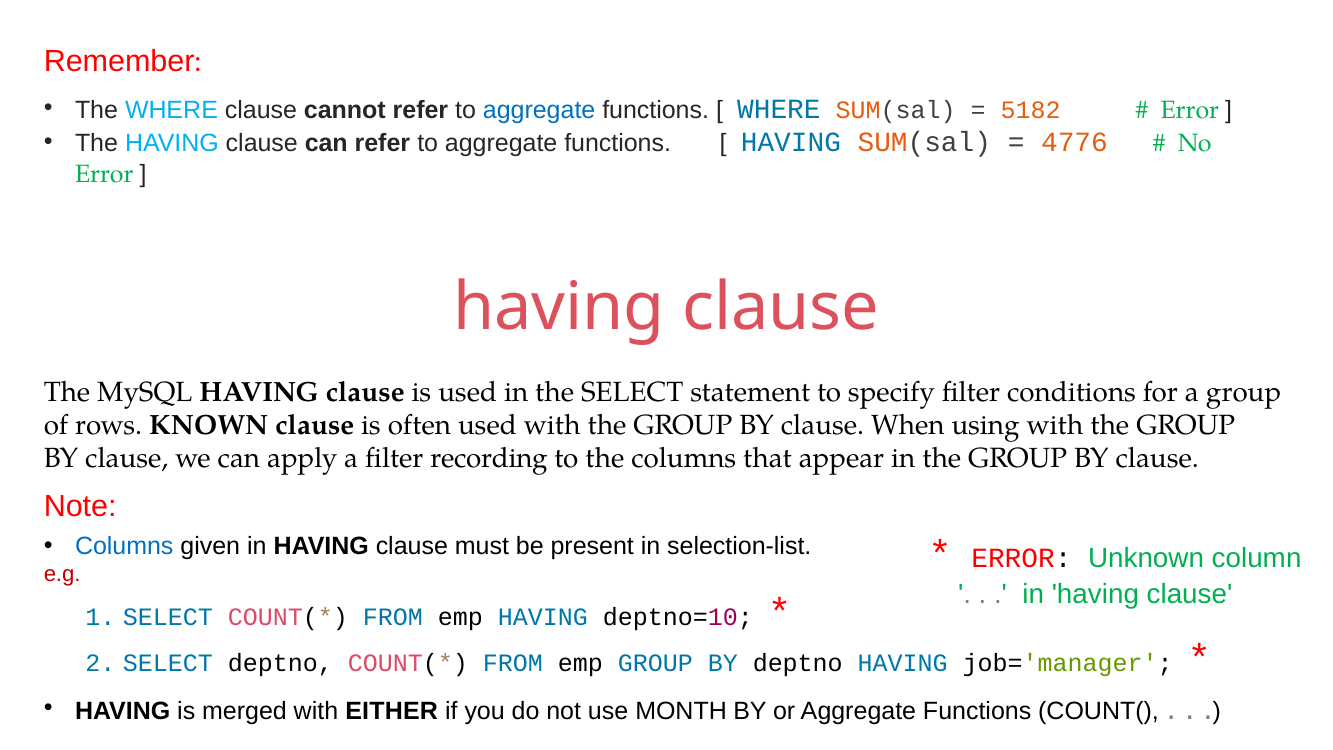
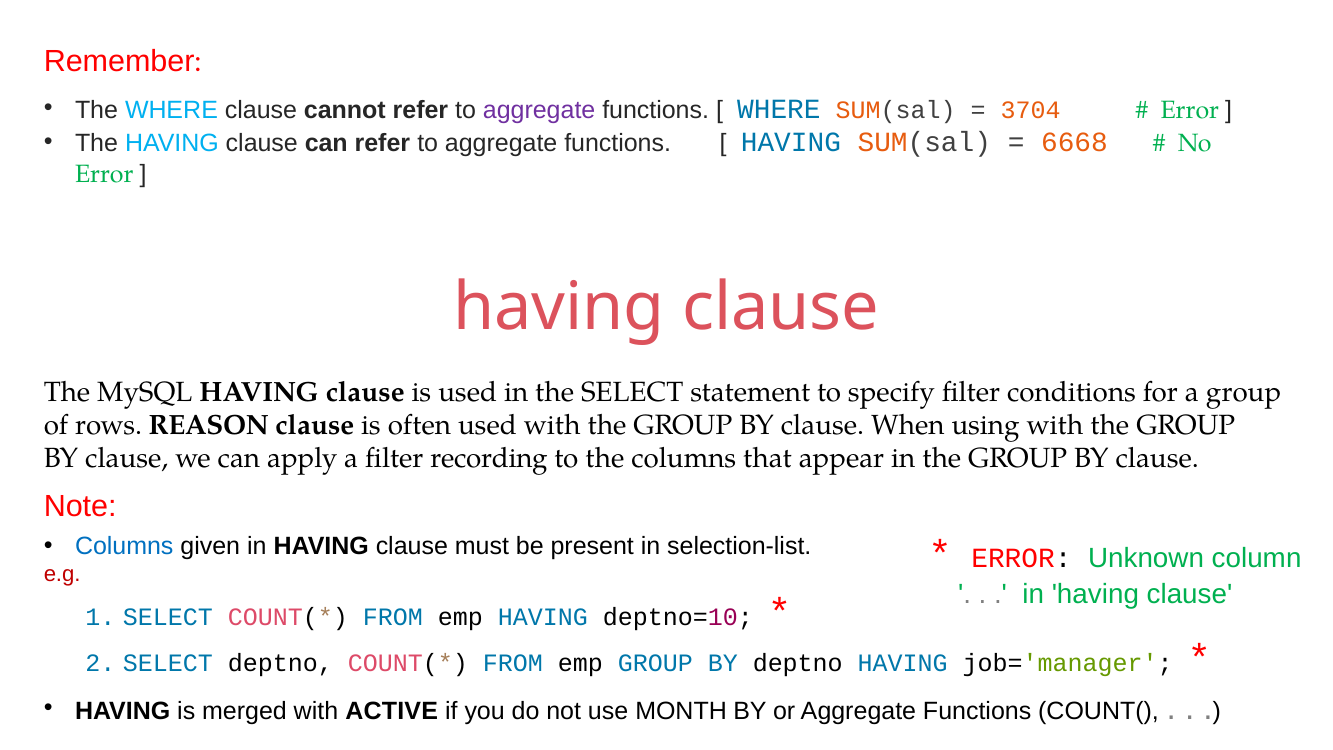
aggregate at (539, 110) colour: blue -> purple
5182: 5182 -> 3704
4776: 4776 -> 6668
KNOWN: KNOWN -> REASON
EITHER: EITHER -> ACTIVE
